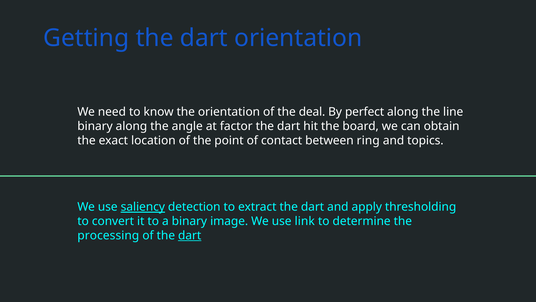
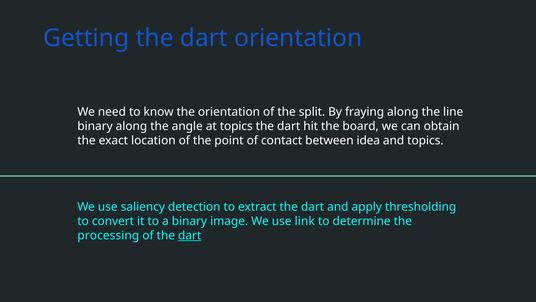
deal: deal -> split
perfect: perfect -> fraying
at factor: factor -> topics
ring: ring -> idea
saliency underline: present -> none
